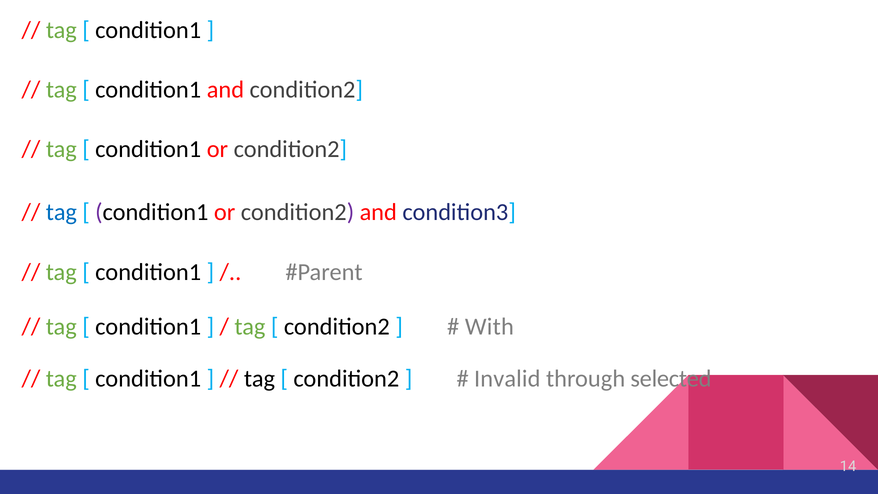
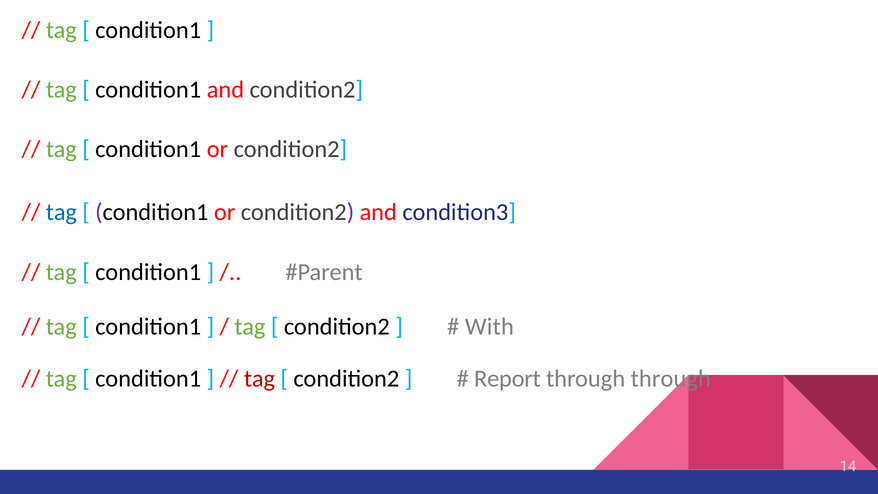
tag at (259, 378) colour: black -> red
Invalid: Invalid -> Report
through selected: selected -> through
